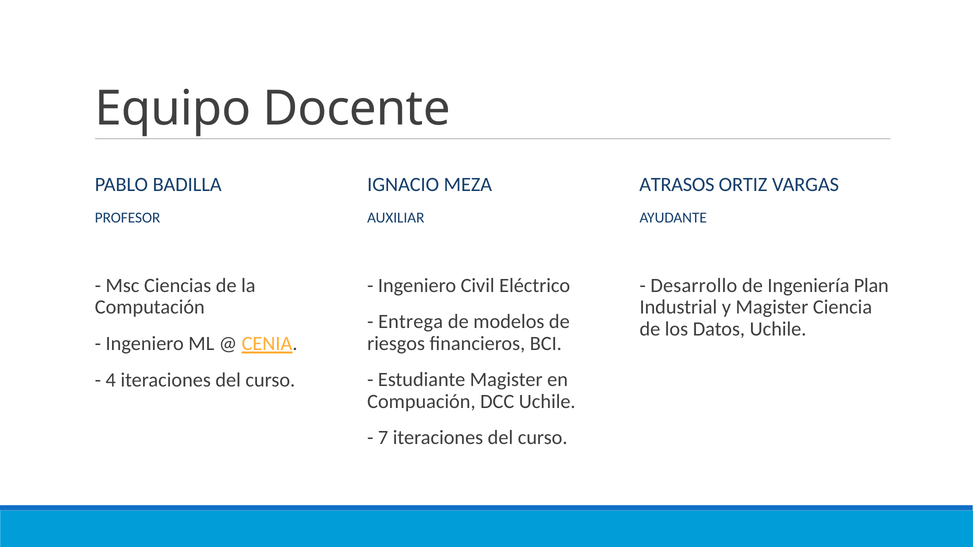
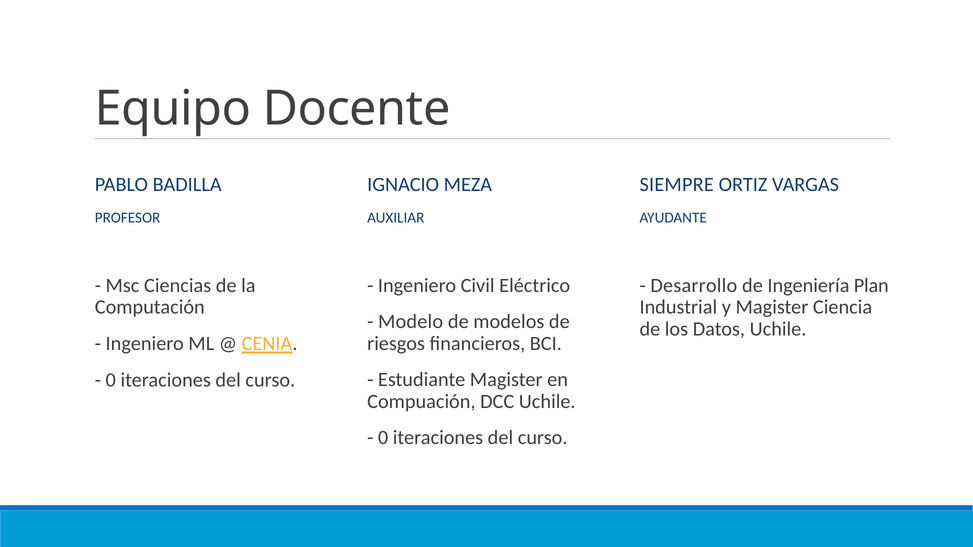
ATRASOS: ATRASOS -> SIEMPRE
Entrega: Entrega -> Modelo
4 at (111, 380): 4 -> 0
7 at (383, 438): 7 -> 0
